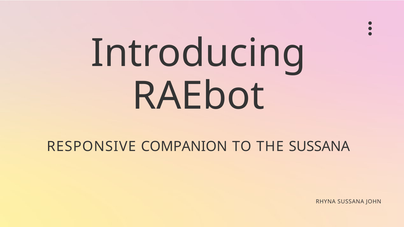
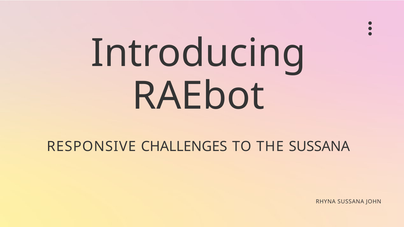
COMPANION: COMPANION -> CHALLENGES
